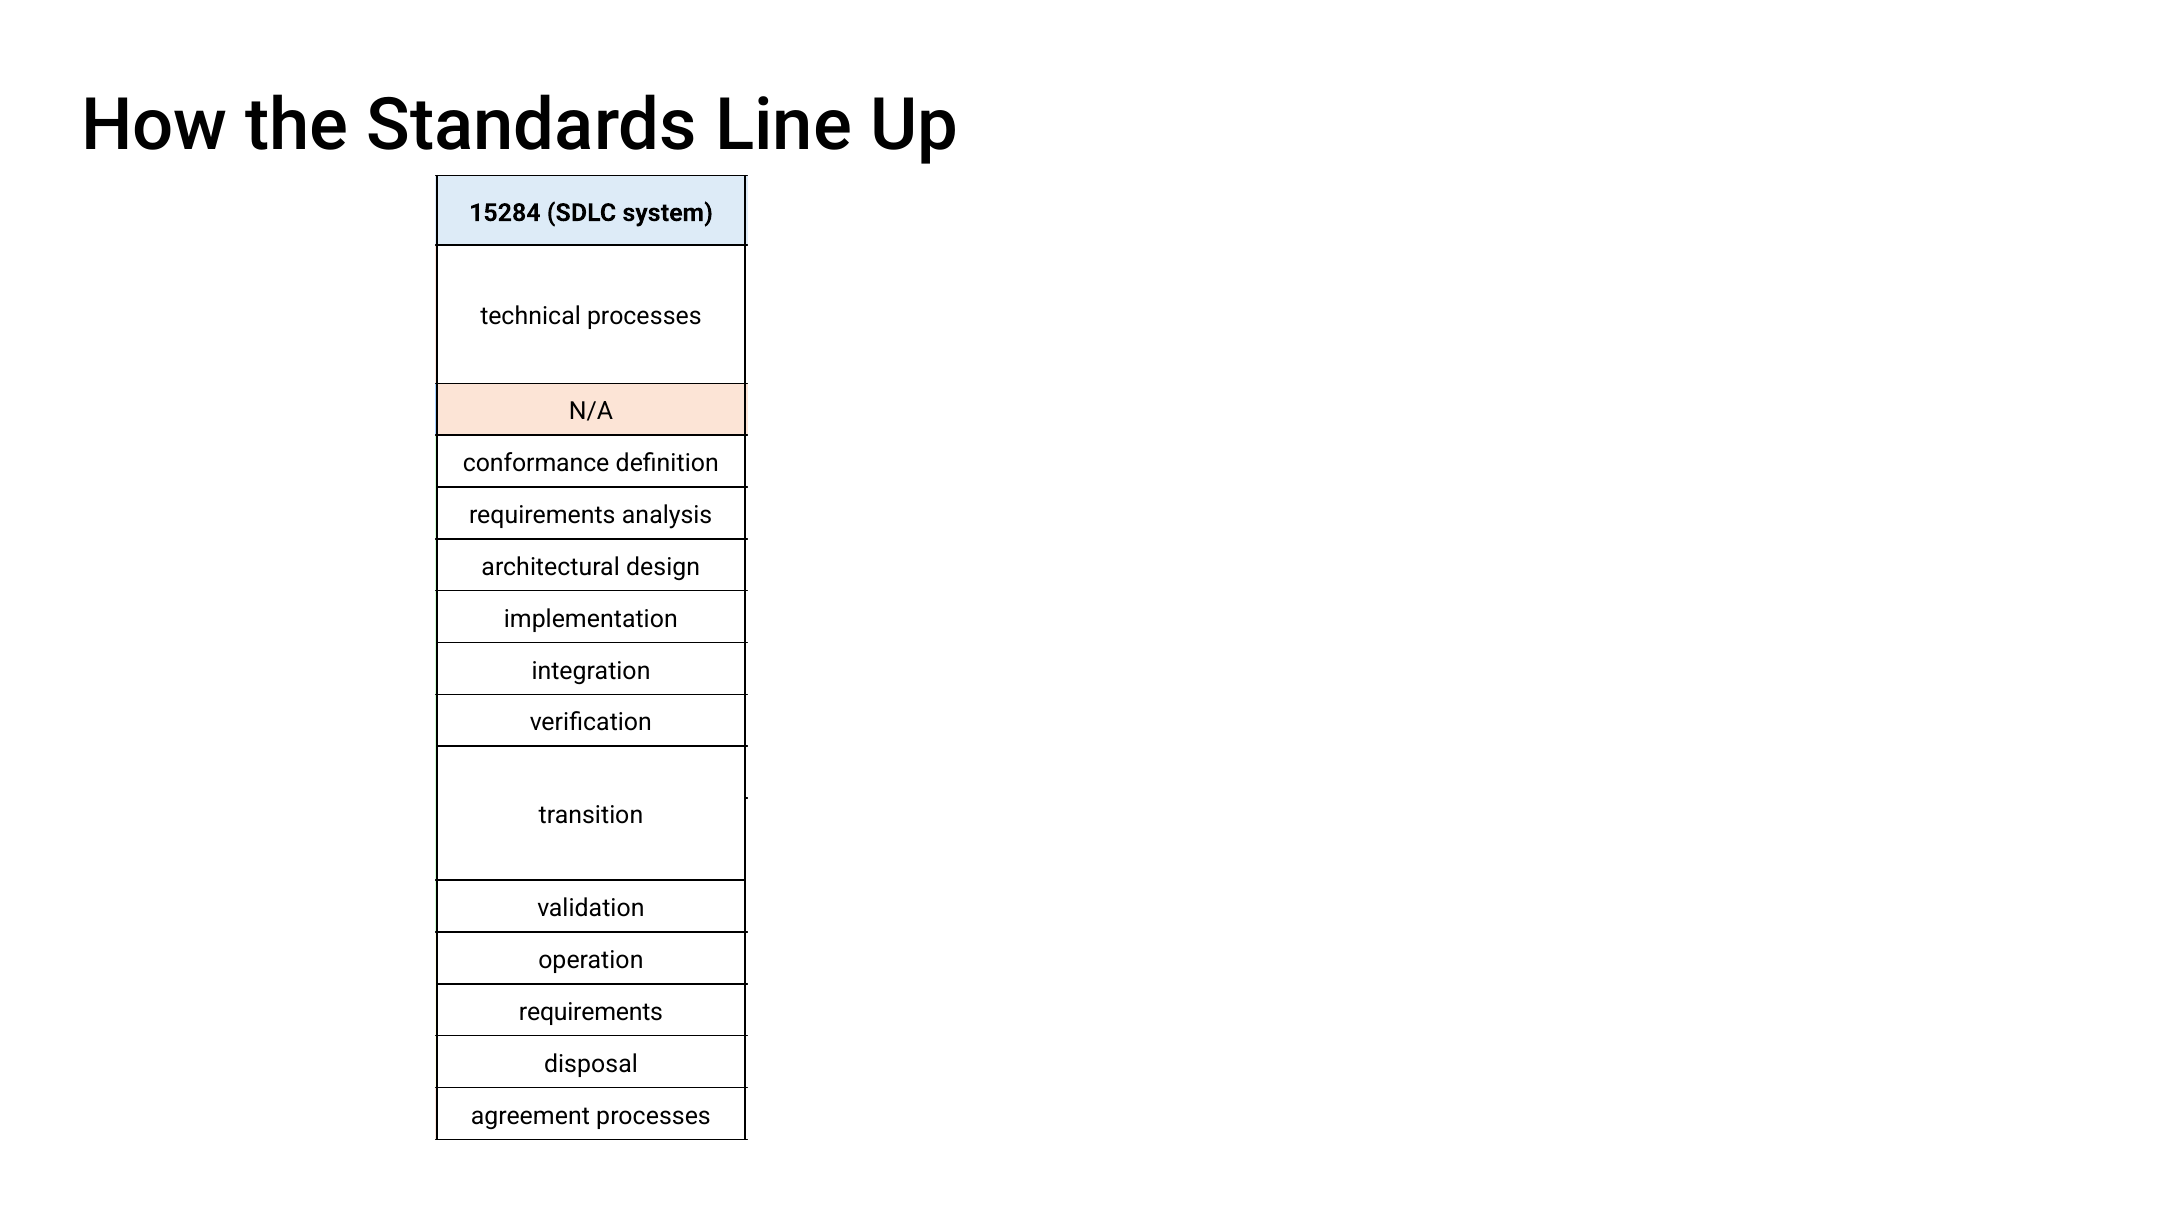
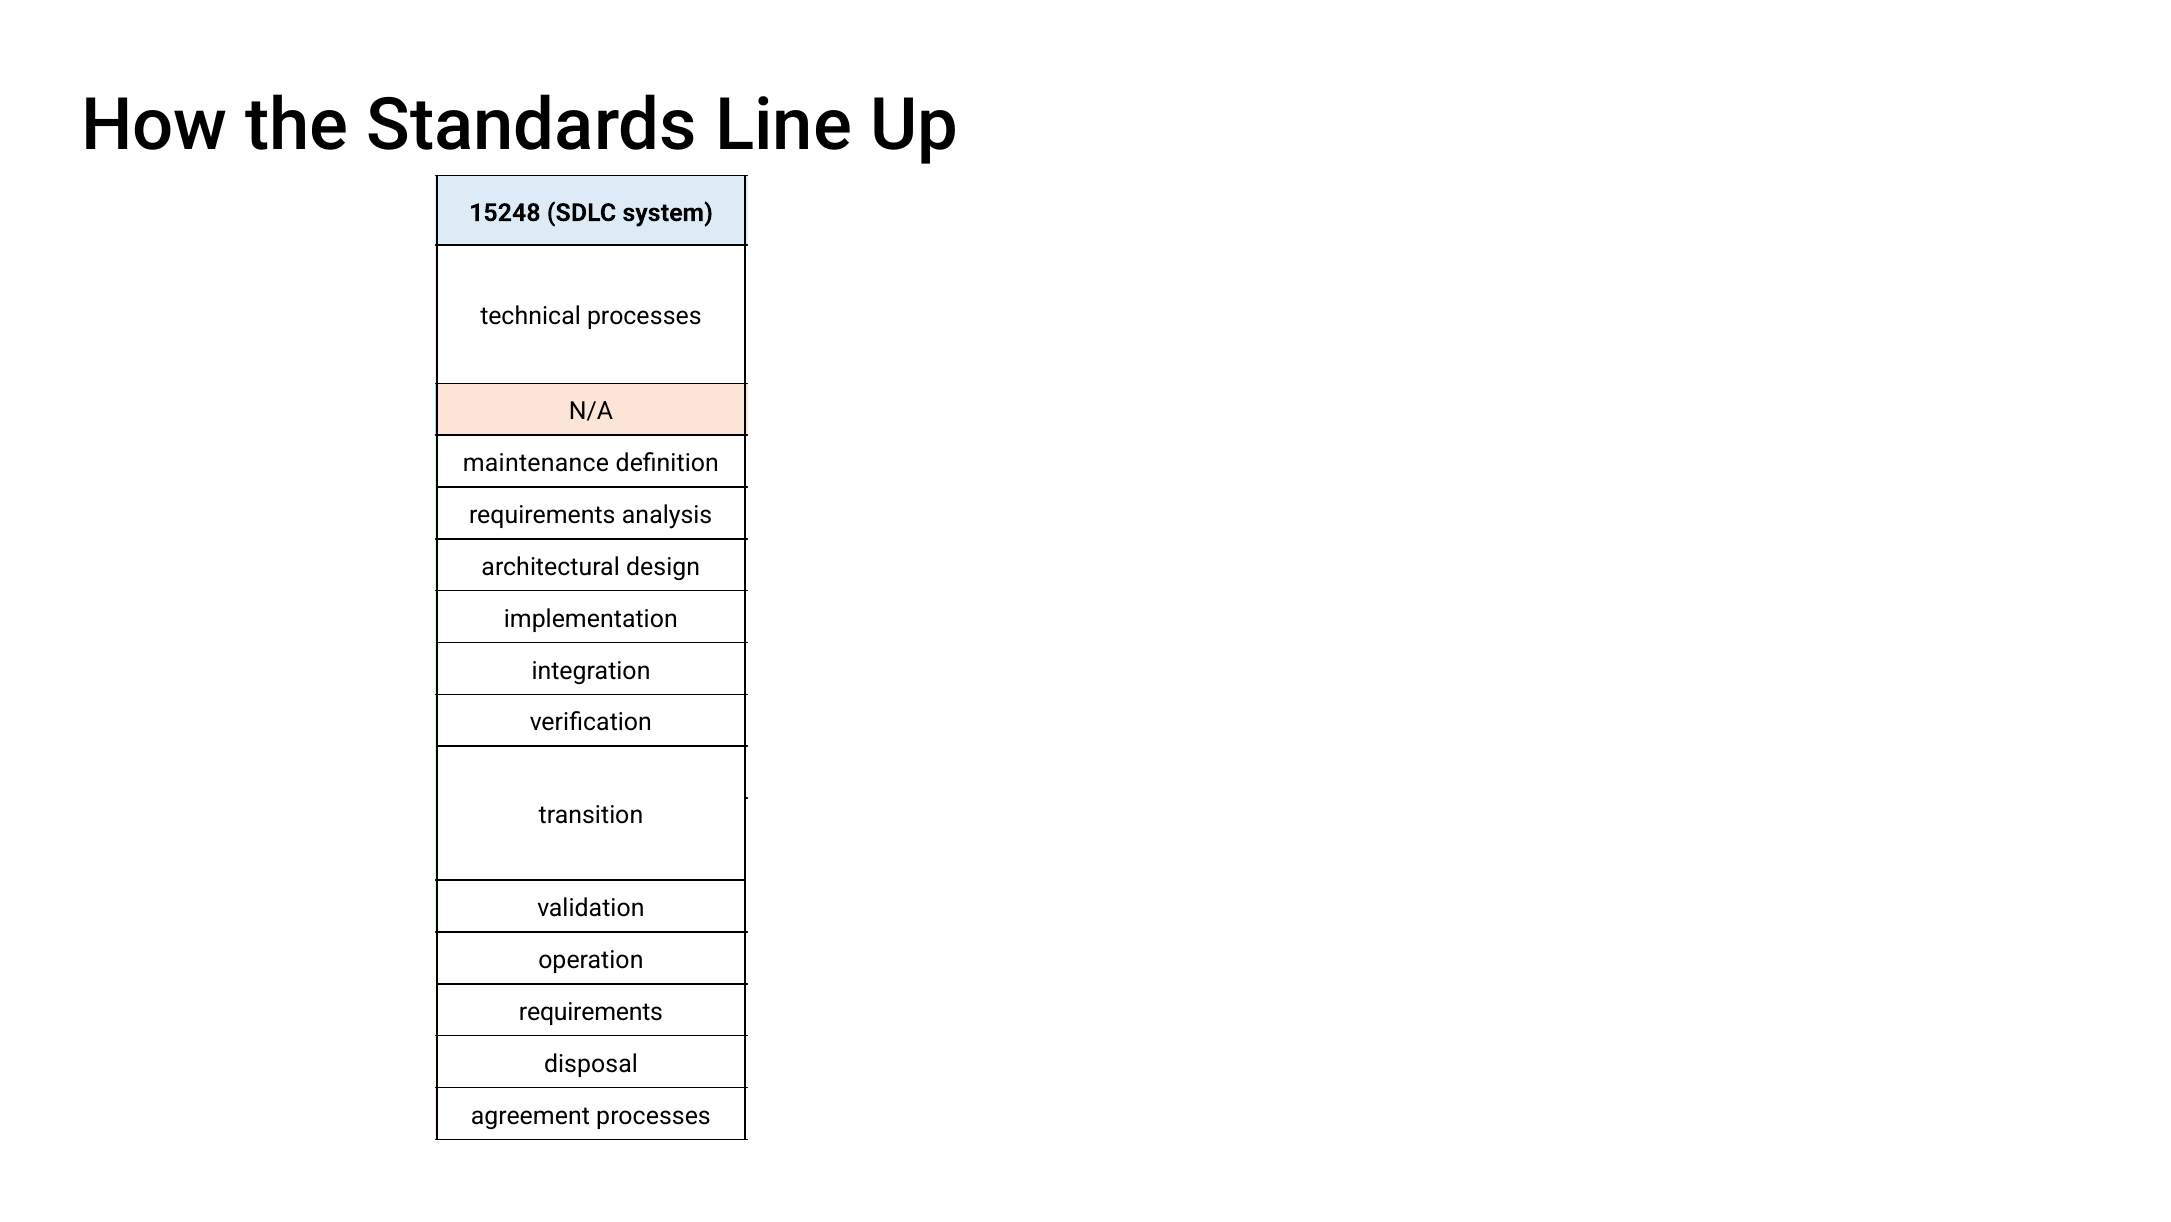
15284: 15284 -> 15248
conformance at (536, 463): conformance -> maintenance
